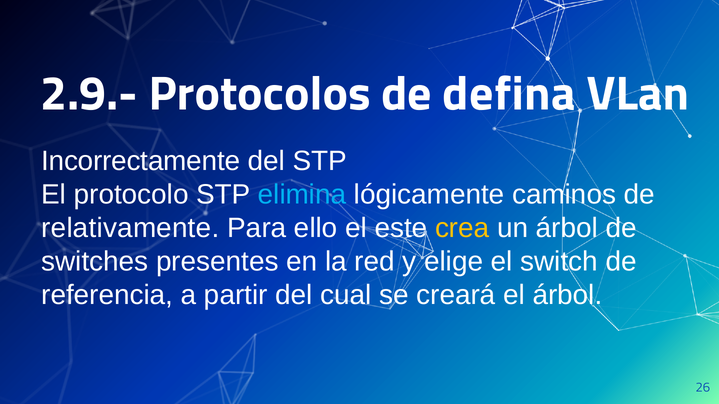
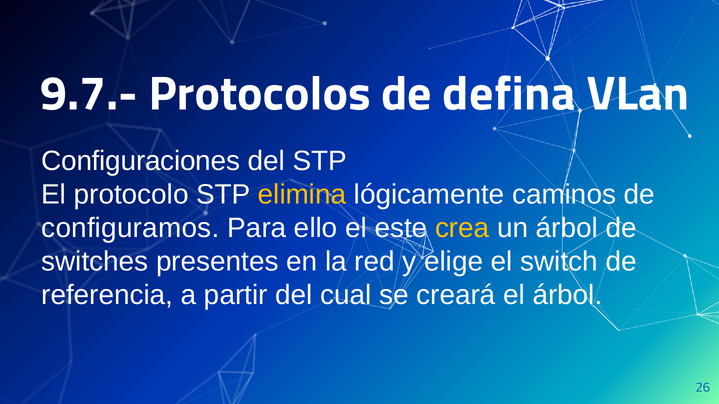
2.9.-: 2.9.- -> 9.7.-
Incorrectamente: Incorrectamente -> Configuraciones
elimina colour: light blue -> yellow
relativamente: relativamente -> configuramos
